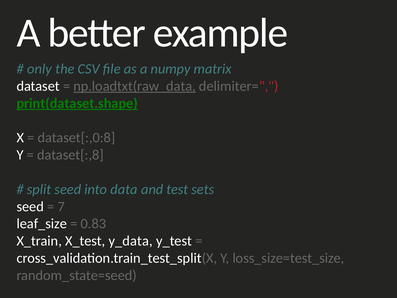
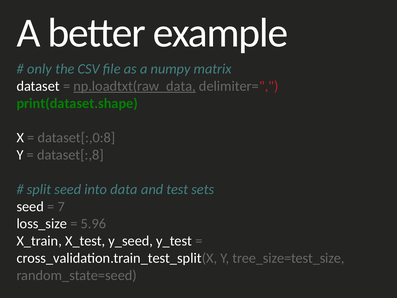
print(dataset.shape underline: present -> none
leaf_size: leaf_size -> loss_size
0.83: 0.83 -> 5.96
y_data: y_data -> y_seed
loss_size=test_size: loss_size=test_size -> tree_size=test_size
